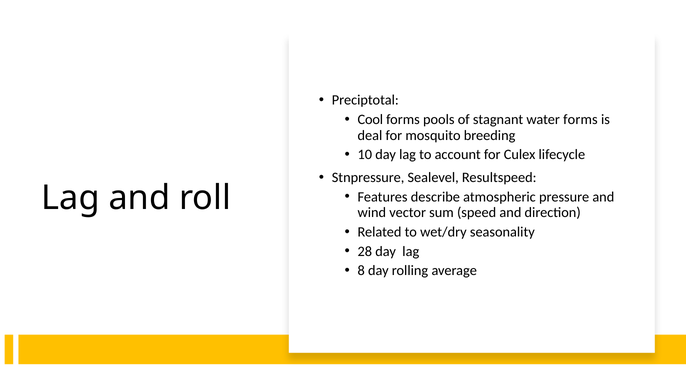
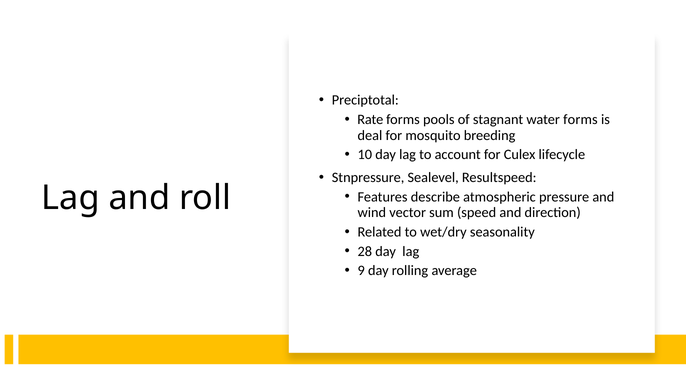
Cool: Cool -> Rate
8: 8 -> 9
